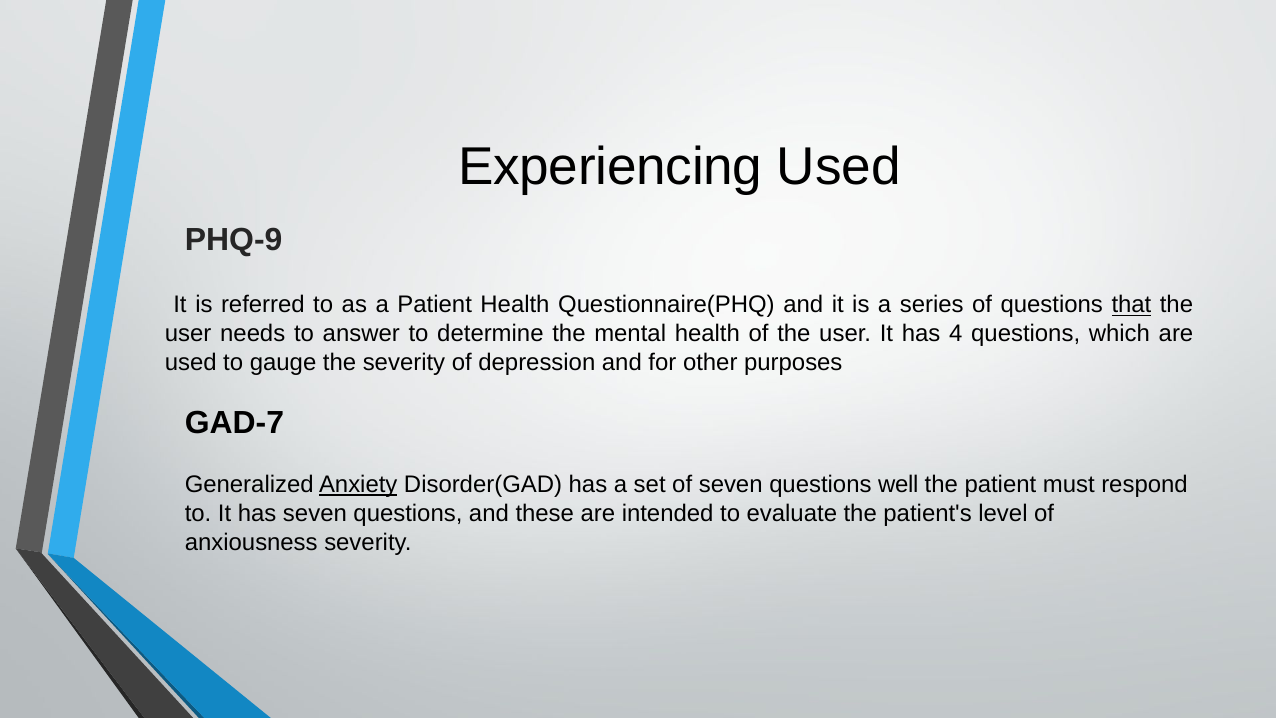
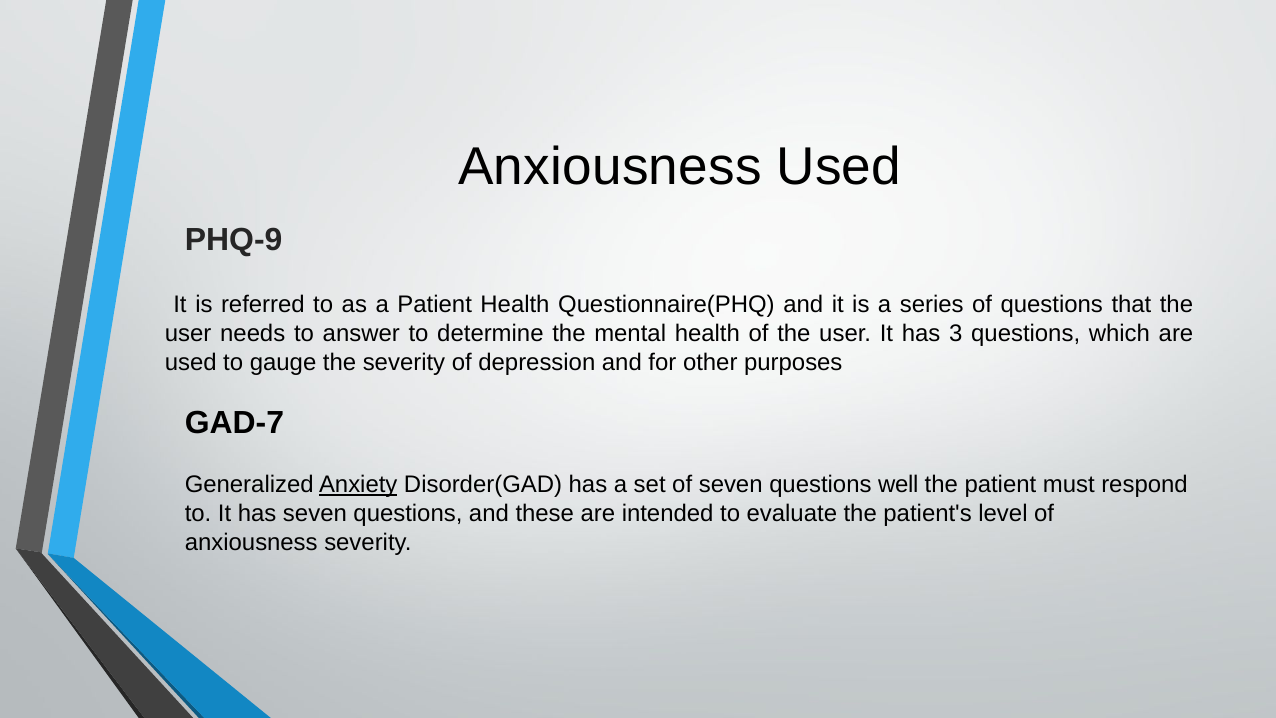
Experiencing at (610, 167): Experiencing -> Anxiousness
that underline: present -> none
4: 4 -> 3
